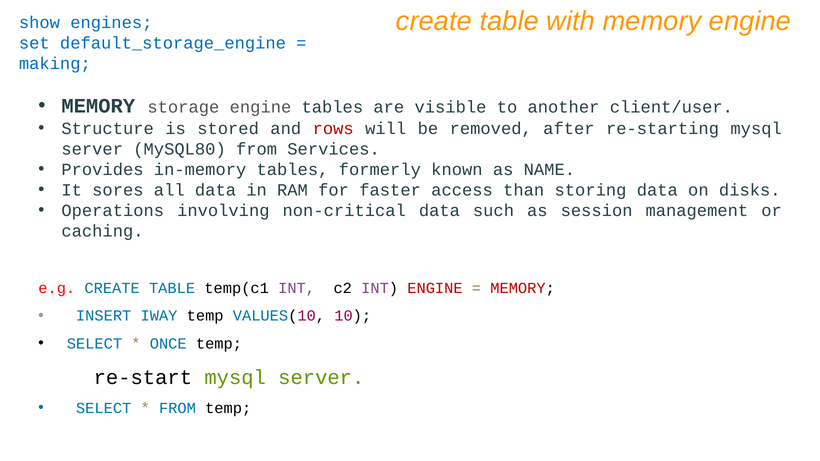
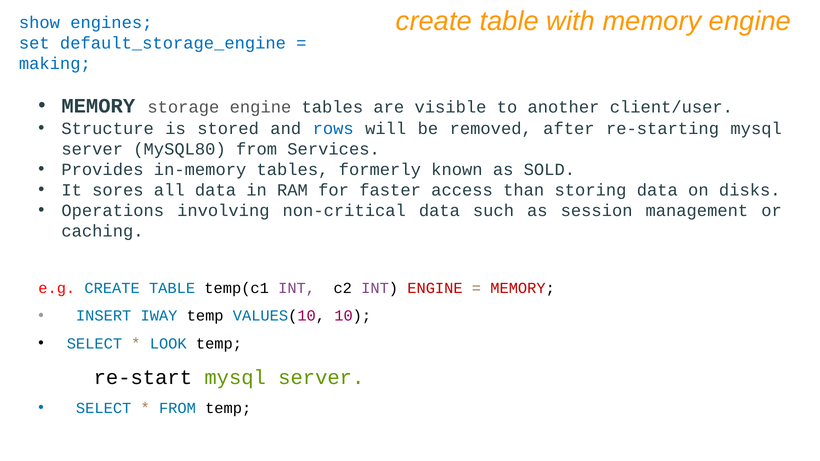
rows colour: red -> blue
NAME: NAME -> SOLD
ONCE: ONCE -> LOOK
